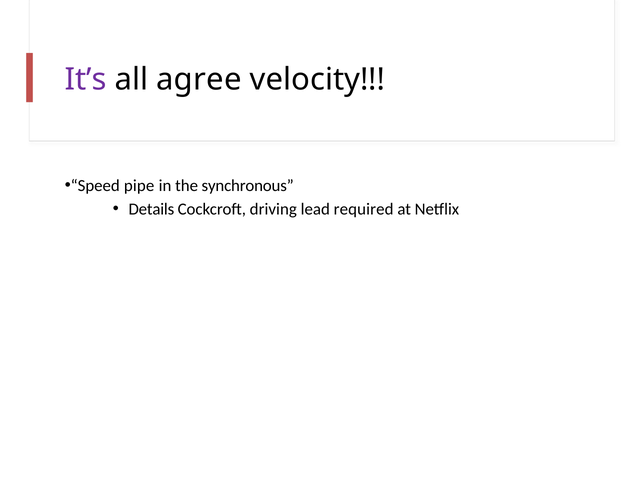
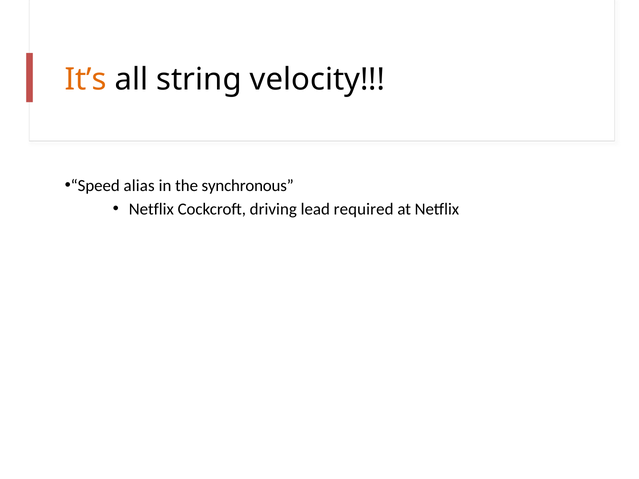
It’s colour: purple -> orange
agree: agree -> string
pipe: pipe -> alias
Details at (151, 209): Details -> Netflix
